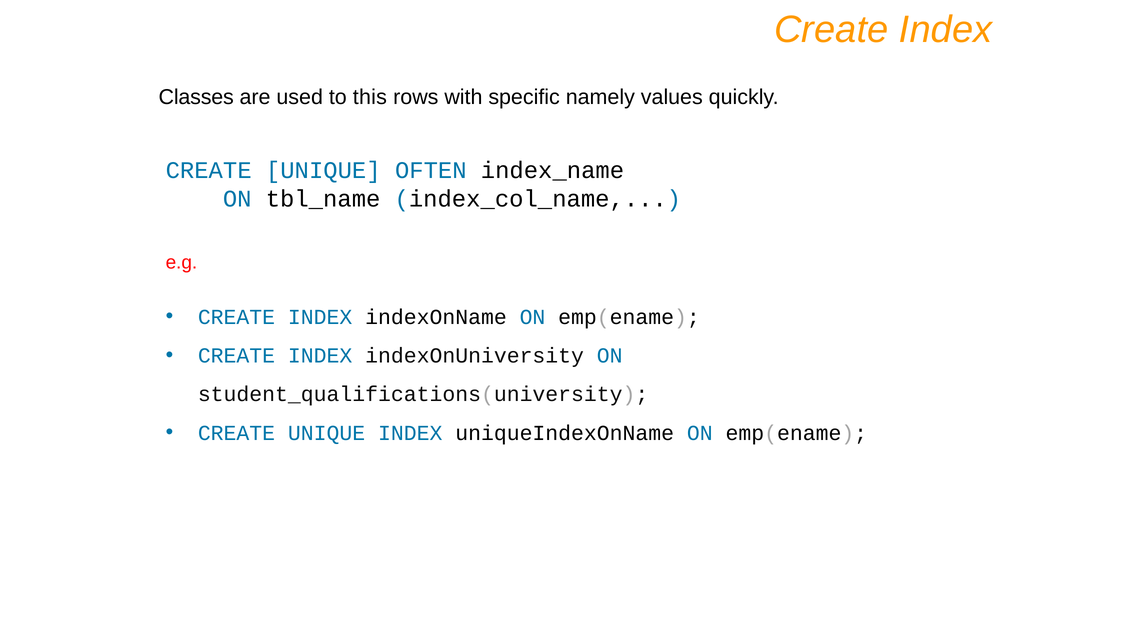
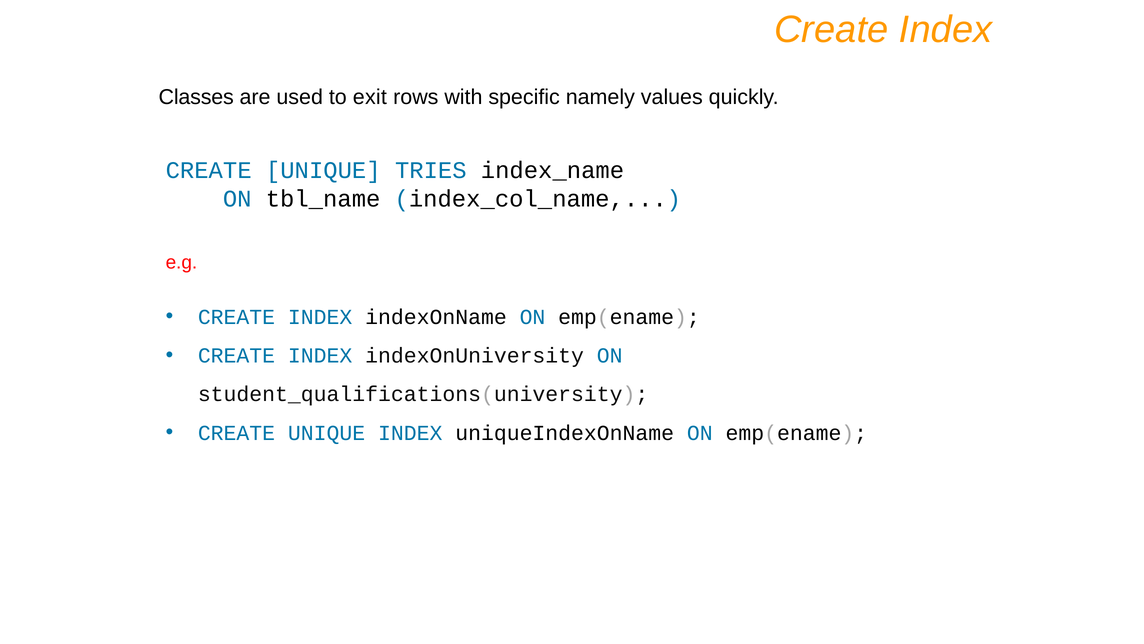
this: this -> exit
OFTEN: OFTEN -> TRIES
